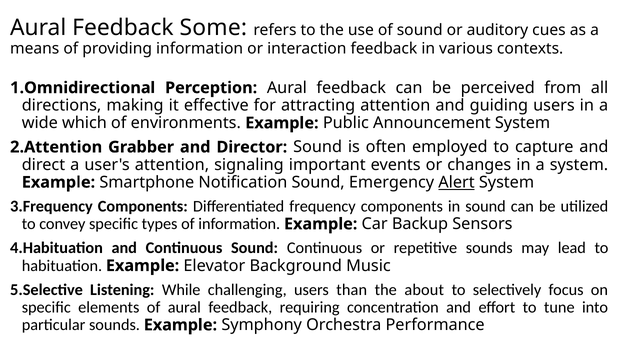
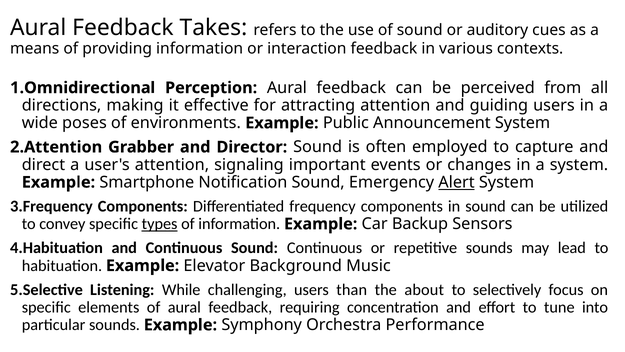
Some: Some -> Takes
which: which -> poses
types underline: none -> present
